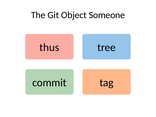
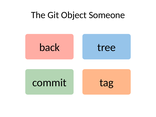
thus: thus -> back
